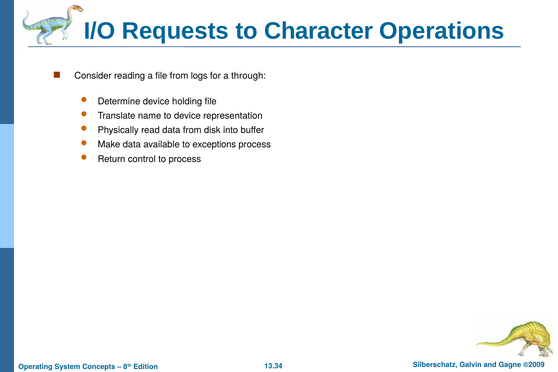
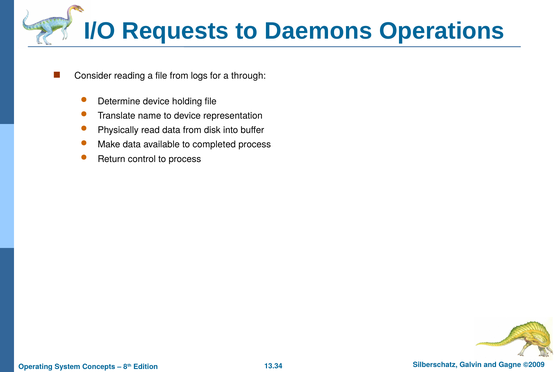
Character: Character -> Daemons
exceptions: exceptions -> completed
